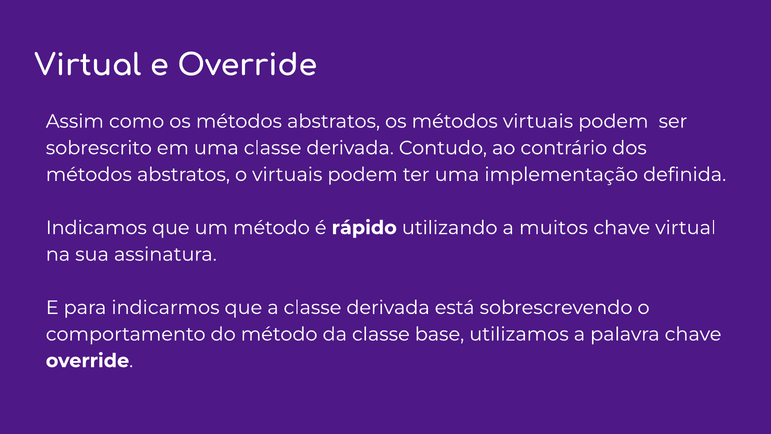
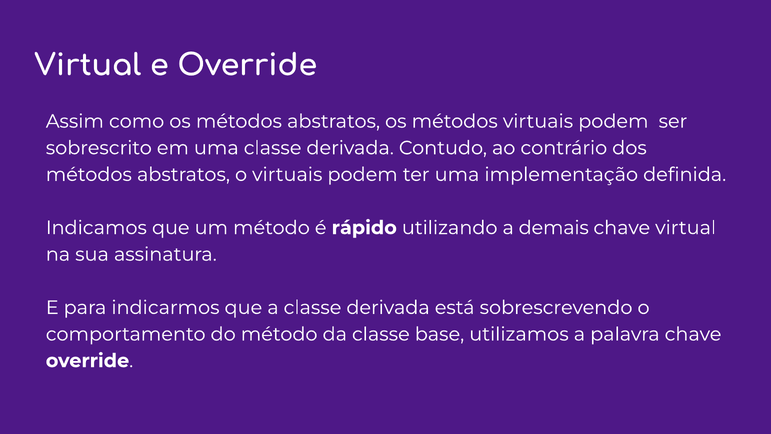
muitos: muitos -> demais
